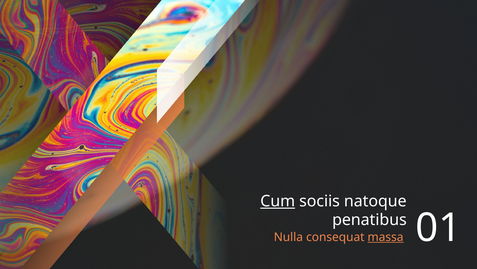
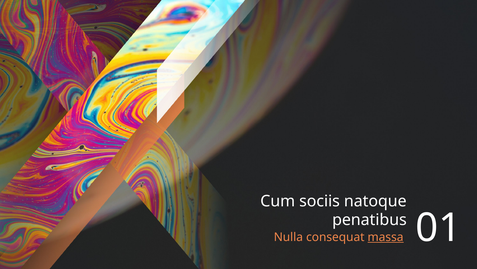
Cum underline: present -> none
